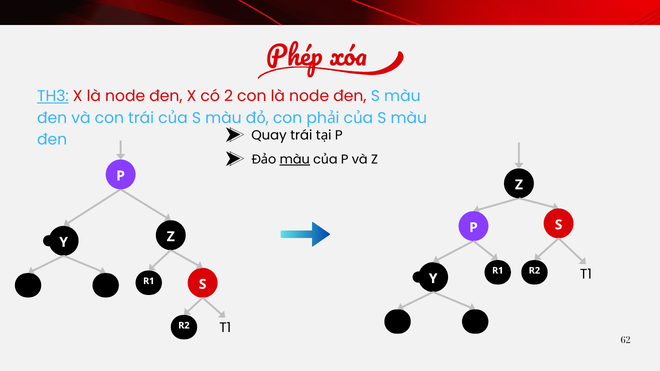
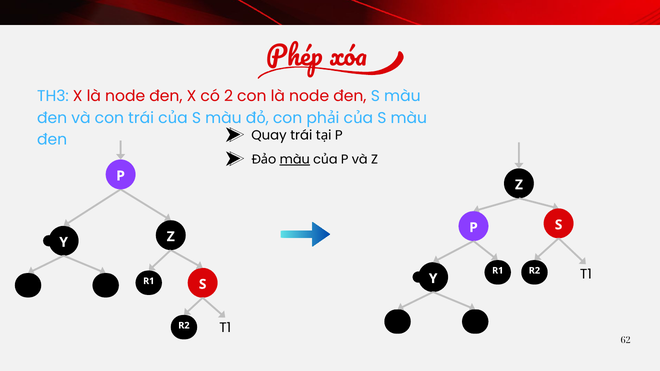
TH3 underline: present -> none
